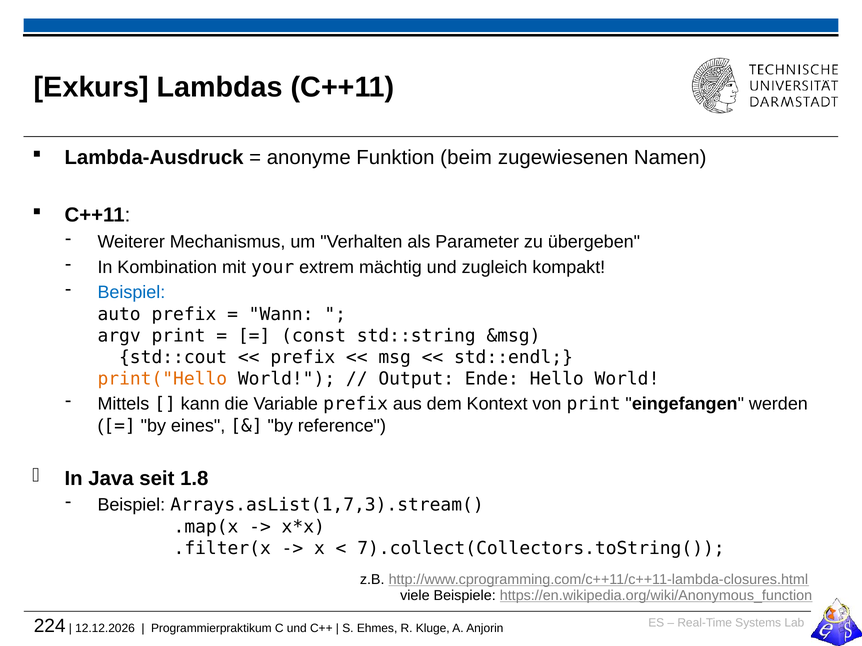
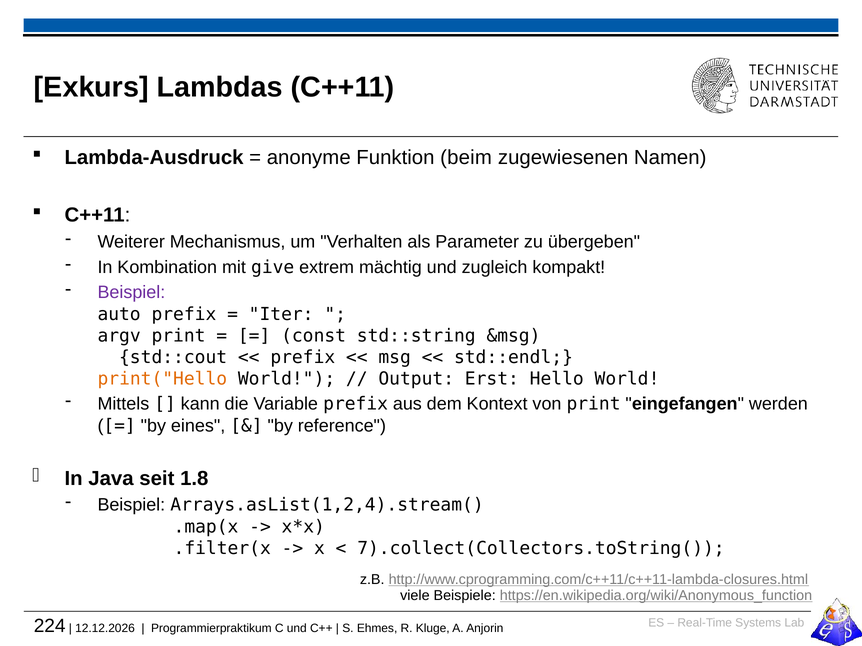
your: your -> give
Beispiel at (131, 293) colour: blue -> purple
Wann: Wann -> Iter
Ende: Ende -> Erst
Arrays.asList(1,7,3).stream(: Arrays.asList(1,7,3).stream( -> Arrays.asList(1,2,4).stream(
